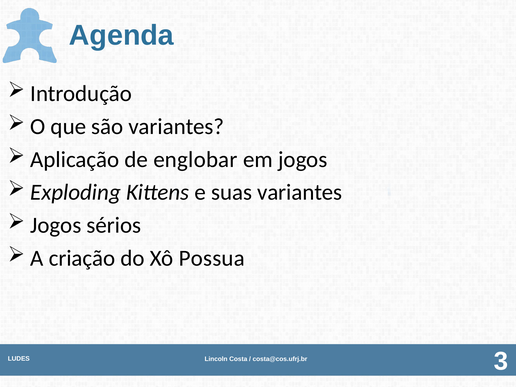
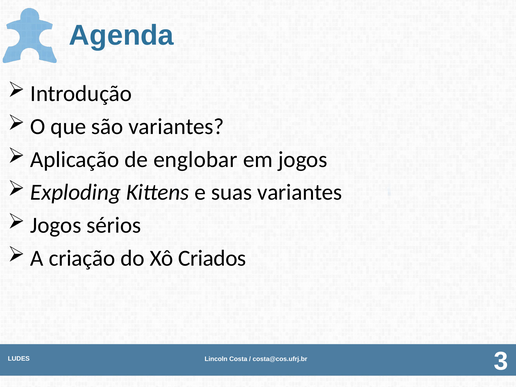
Possua: Possua -> Criados
